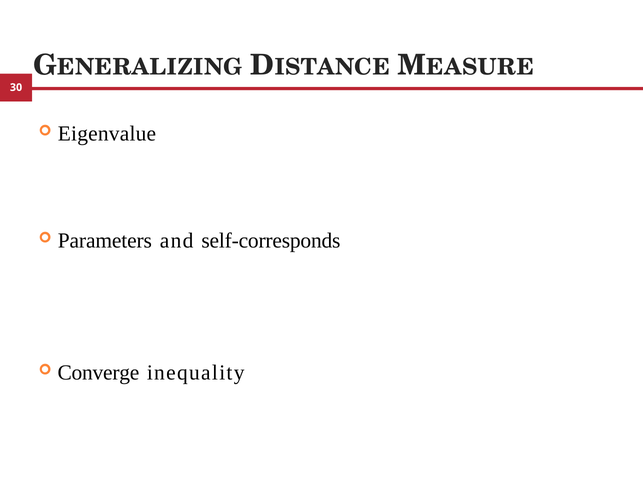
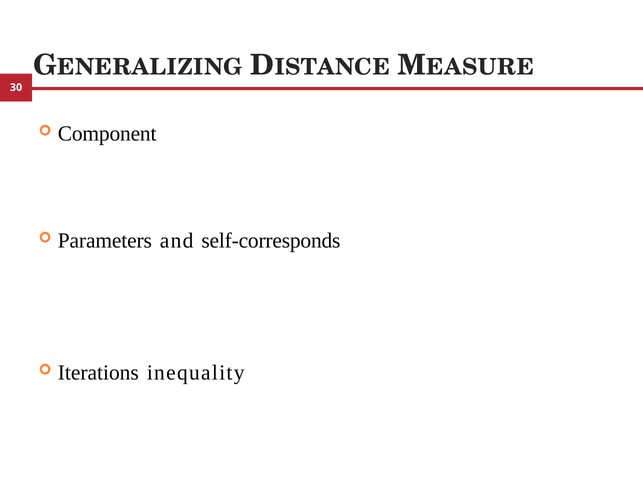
Eigenvalue: Eigenvalue -> Component
Converge: Converge -> Iterations
